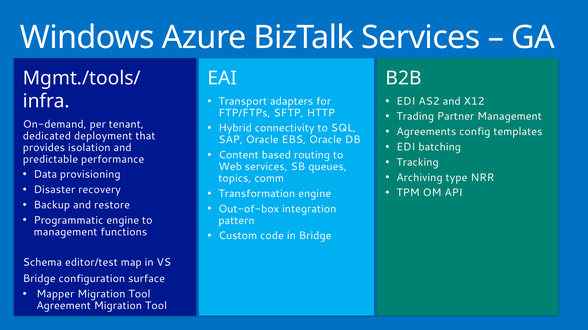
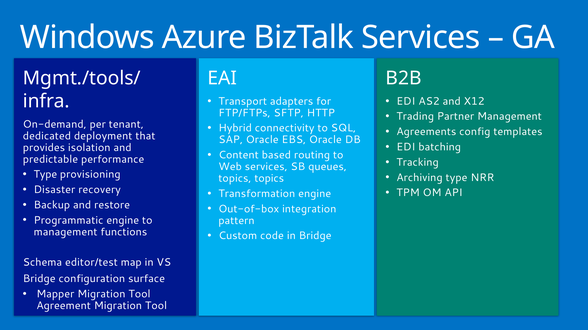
Data at (45, 175): Data -> Type
topics comm: comm -> topics
